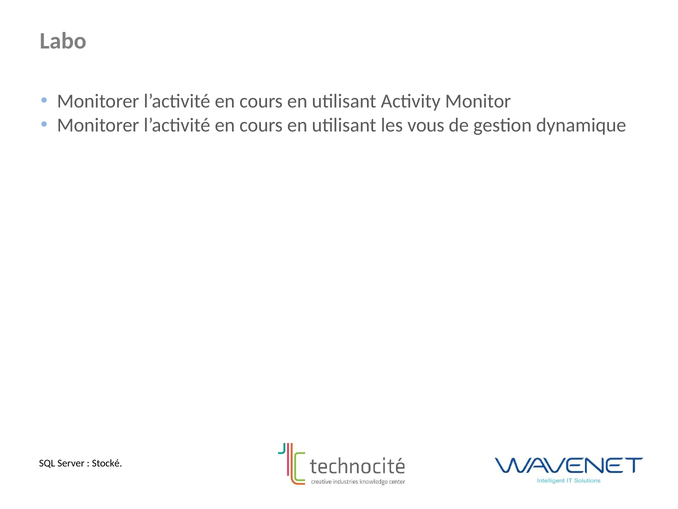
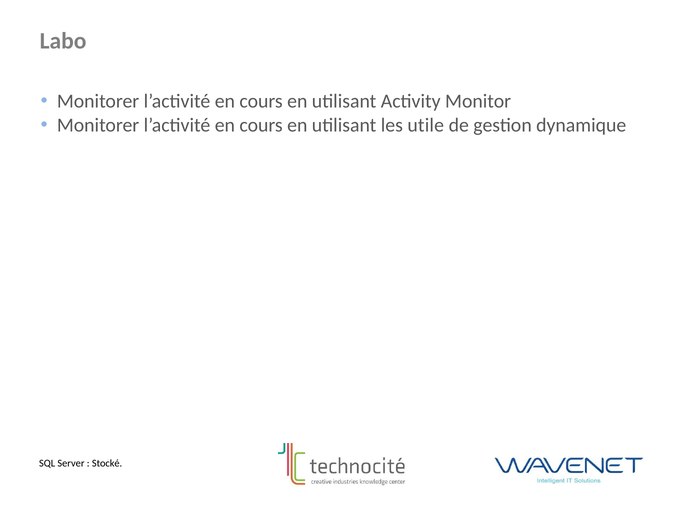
vous: vous -> utile
